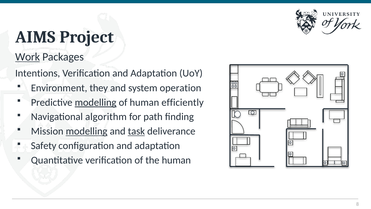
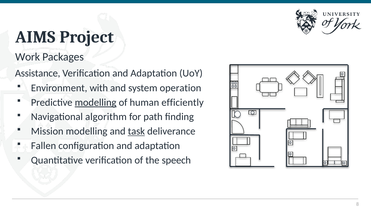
Work underline: present -> none
Intentions: Intentions -> Assistance
they: they -> with
modelling at (87, 131) underline: present -> none
Safety: Safety -> Fallen
the human: human -> speech
